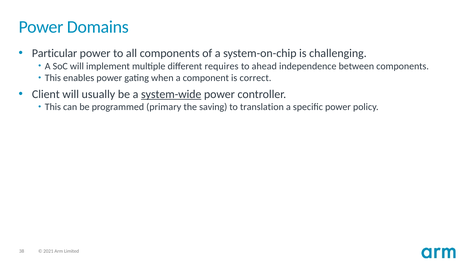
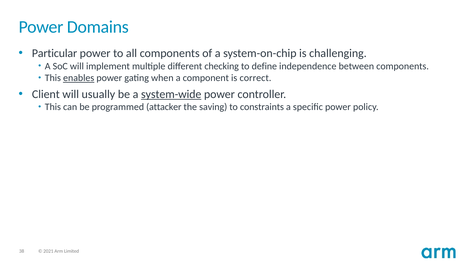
requires: requires -> checking
ahead: ahead -> define
enables underline: none -> present
primary: primary -> attacker
translation: translation -> constraints
